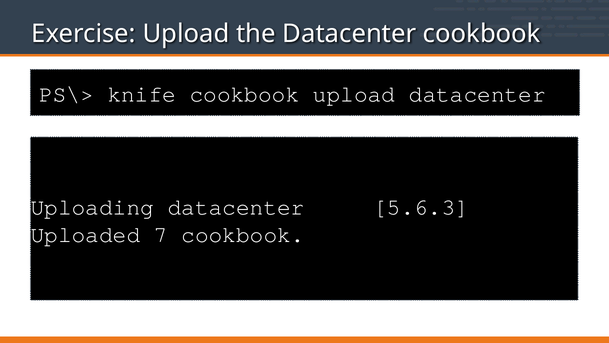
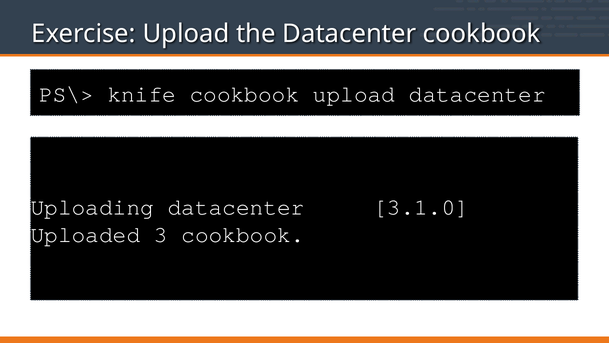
5.6.3: 5.6.3 -> 3.1.0
7: 7 -> 3
